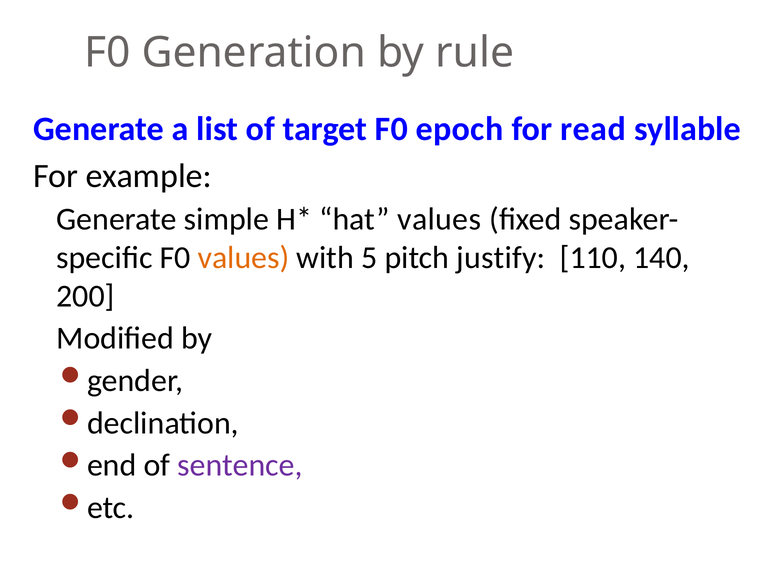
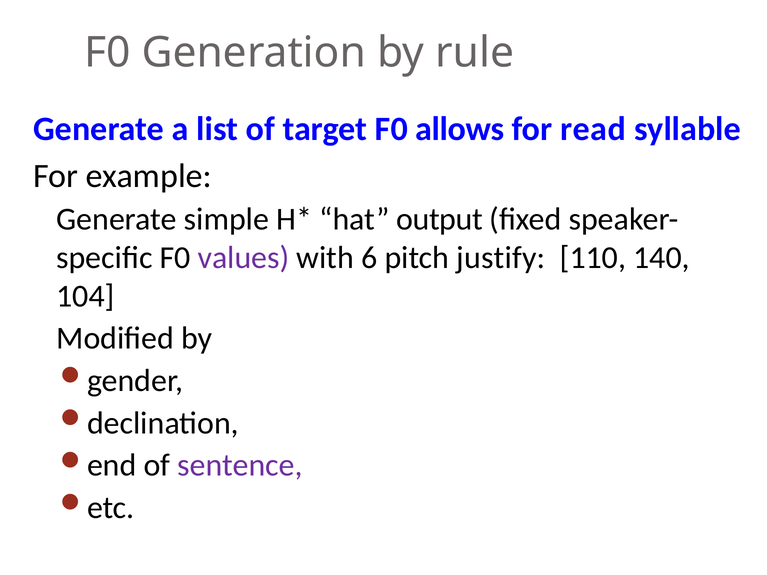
epoch: epoch -> allows
hat values: values -> output
values at (244, 258) colour: orange -> purple
5: 5 -> 6
200: 200 -> 104
